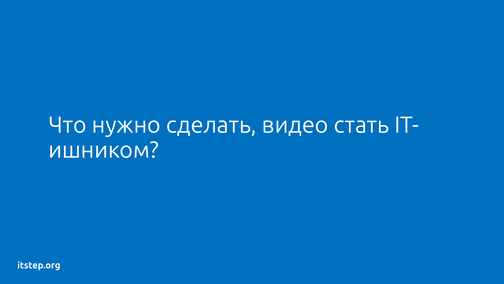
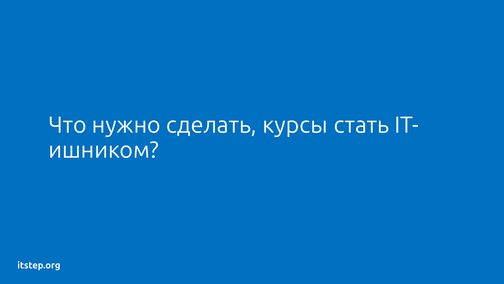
видео: видео -> курсы
